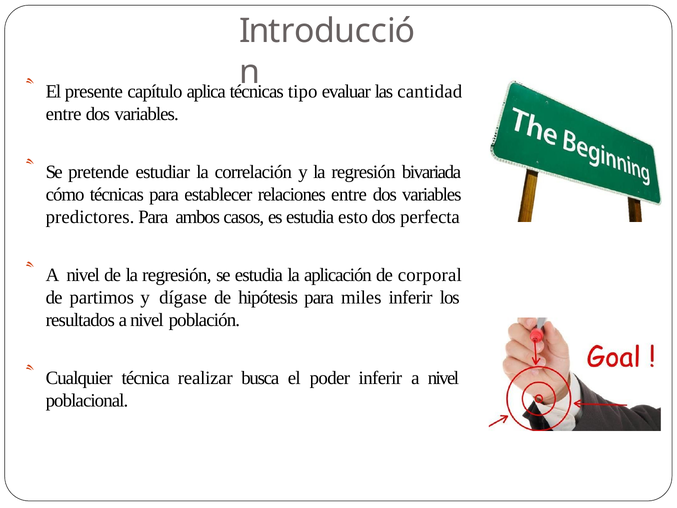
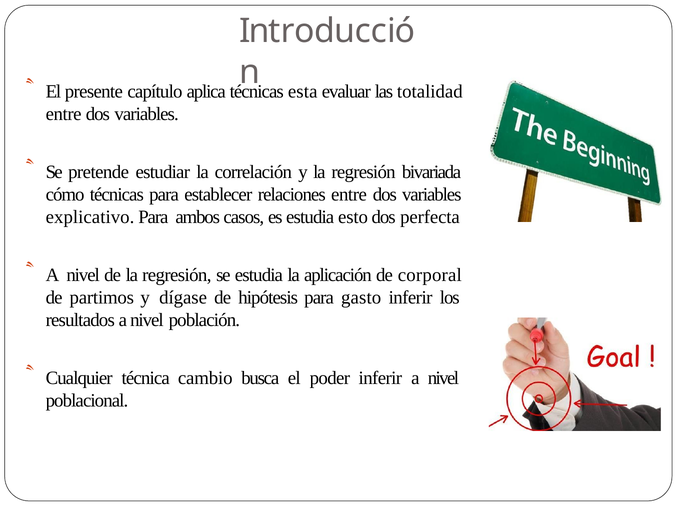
tipo: tipo -> esta
cantidad: cantidad -> totalidad
predictores: predictores -> explicativo
miles: miles -> gasto
realizar: realizar -> cambio
